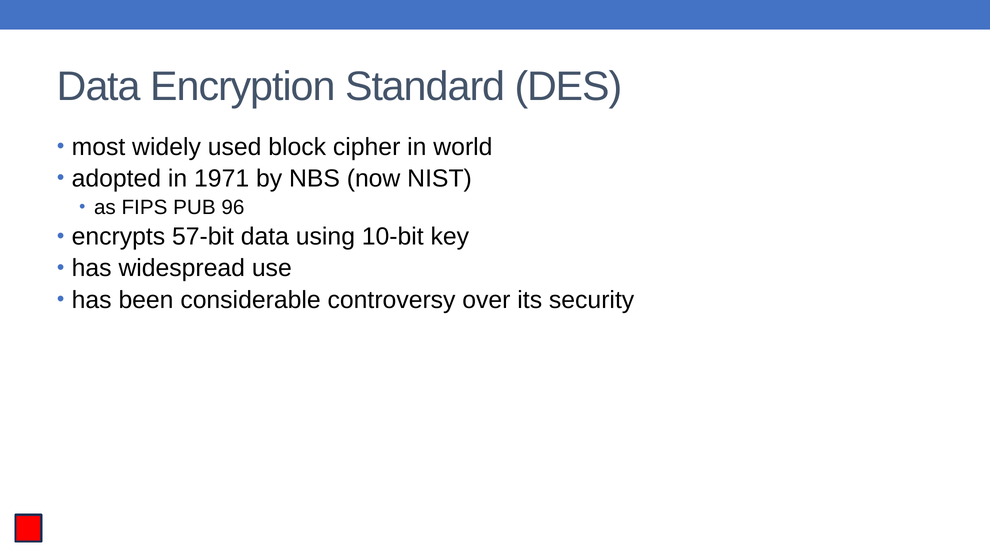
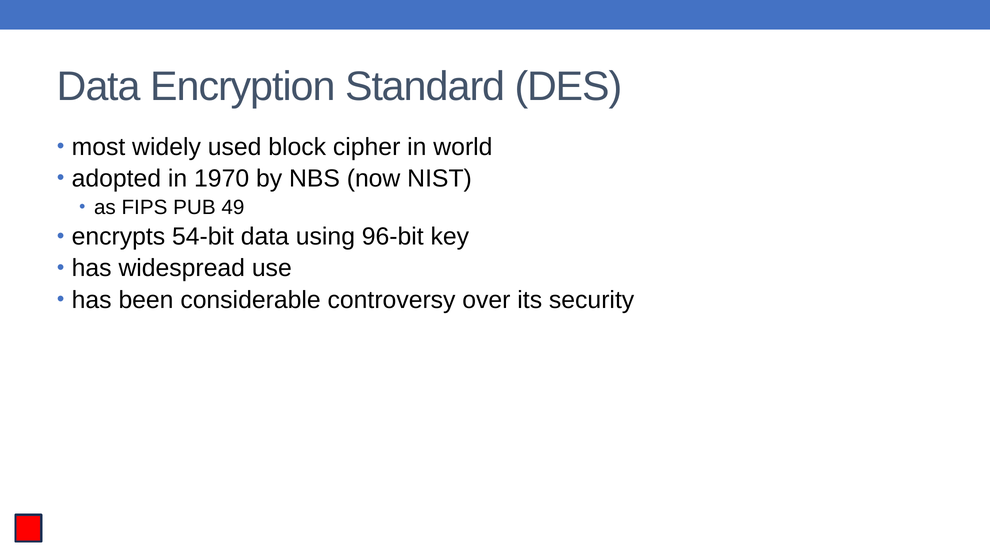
1971: 1971 -> 1970
96: 96 -> 49
57-bit: 57-bit -> 54-bit
10-bit: 10-bit -> 96-bit
